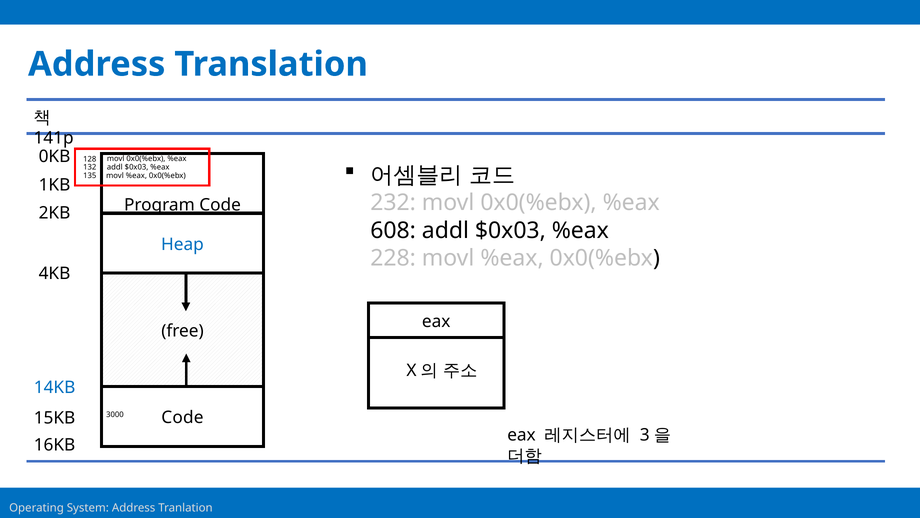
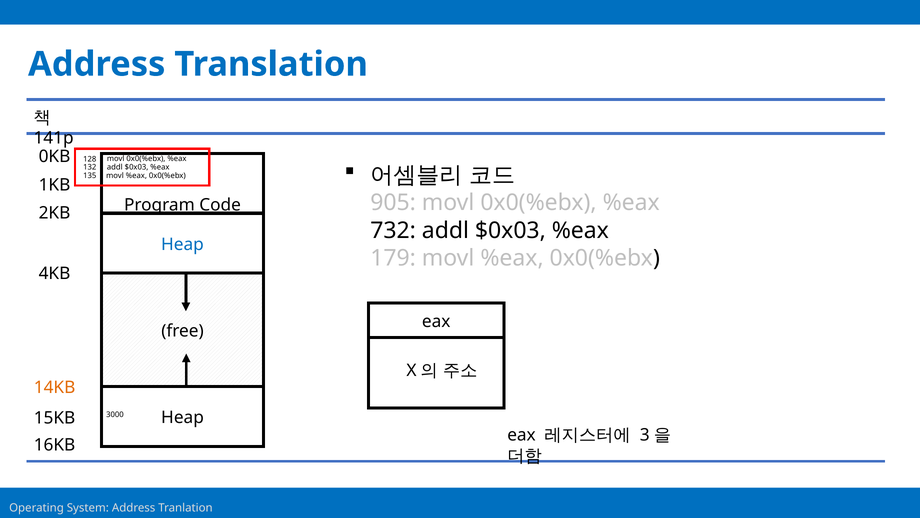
232: 232 -> 905
608: 608 -> 732
228: 228 -> 179
14KB colour: blue -> orange
Code at (182, 417): Code -> Heap
